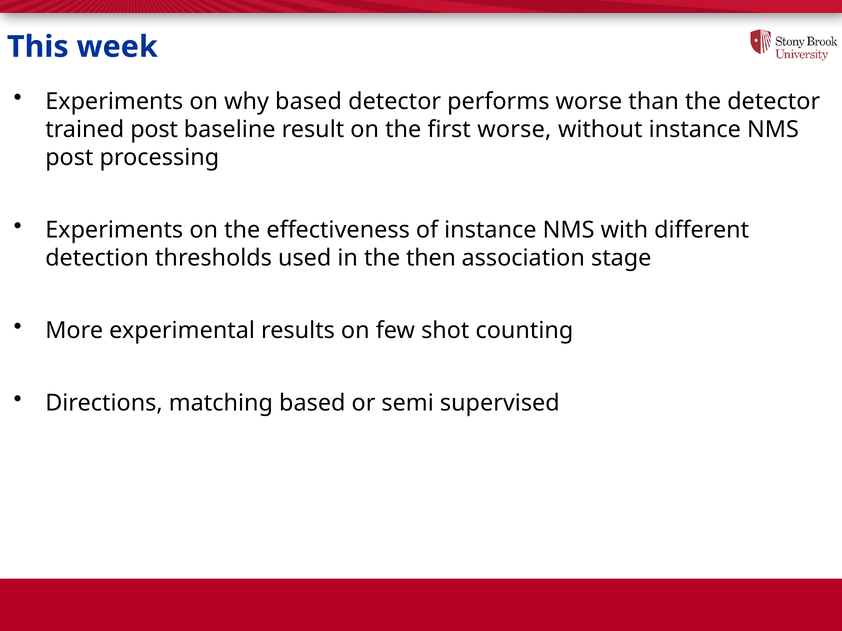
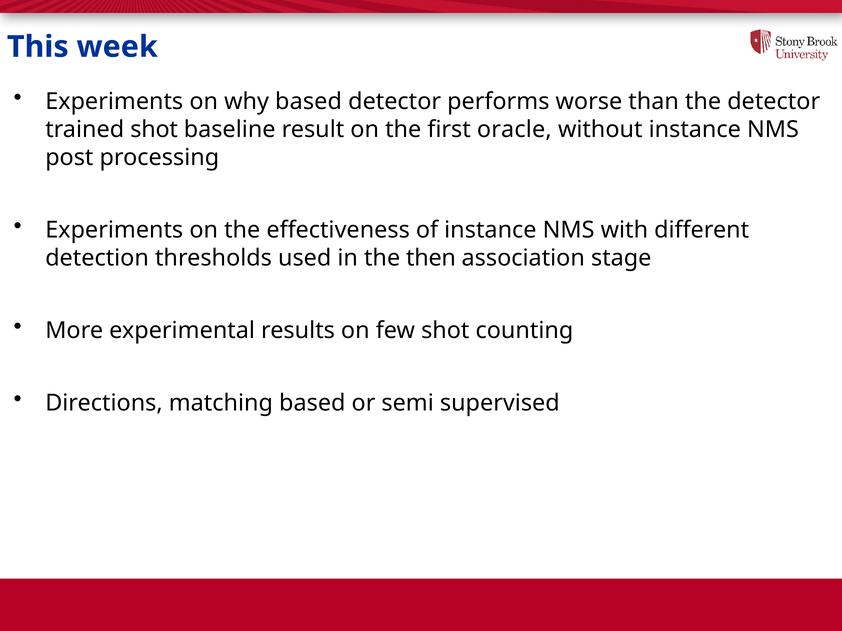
trained post: post -> shot
first worse: worse -> oracle
